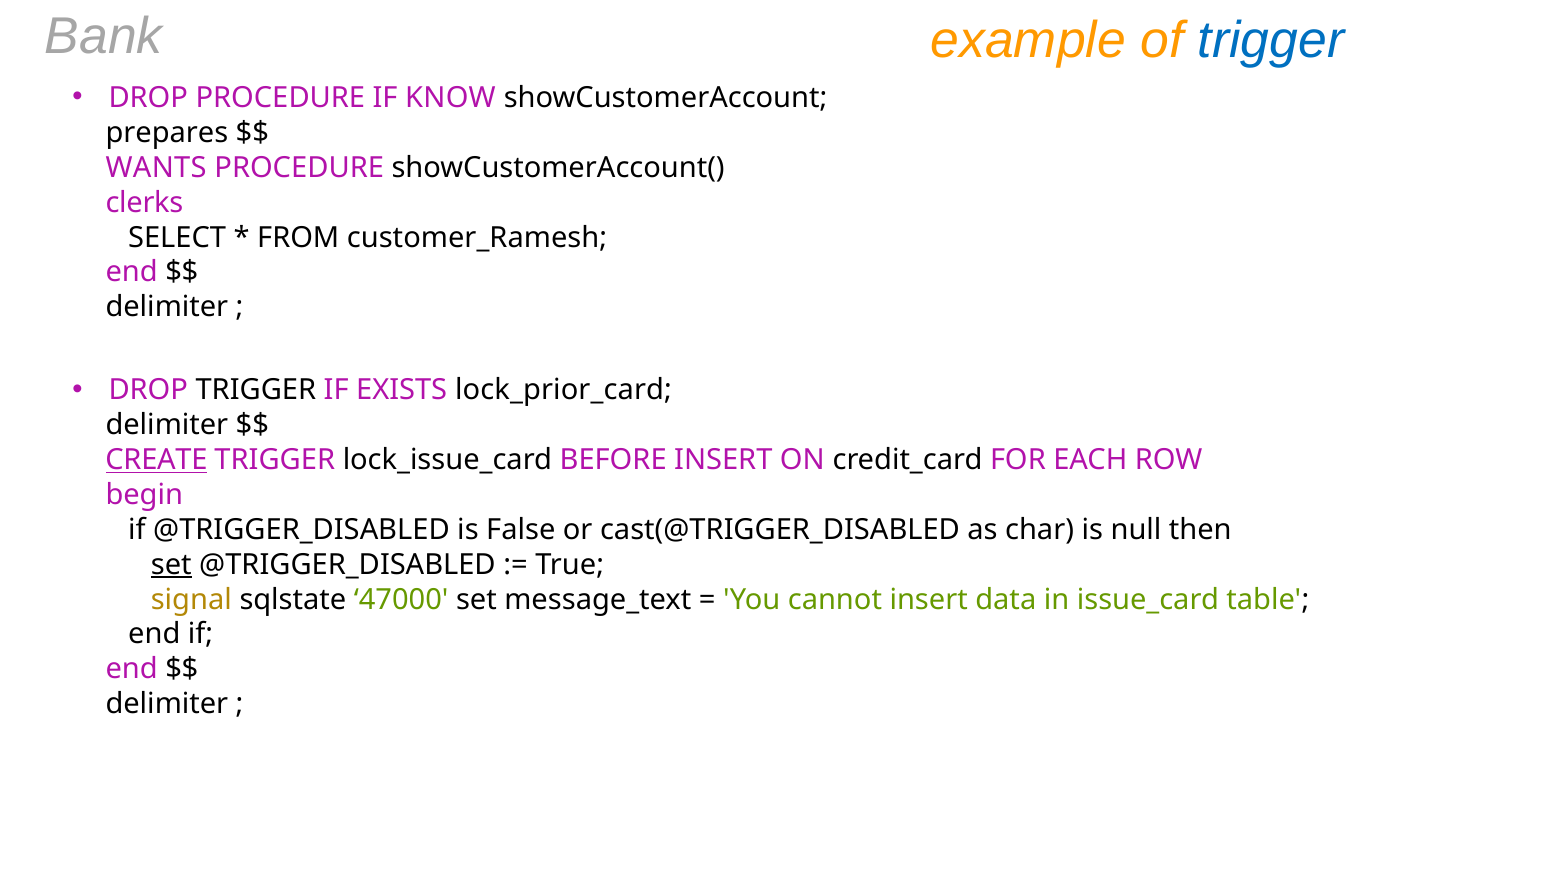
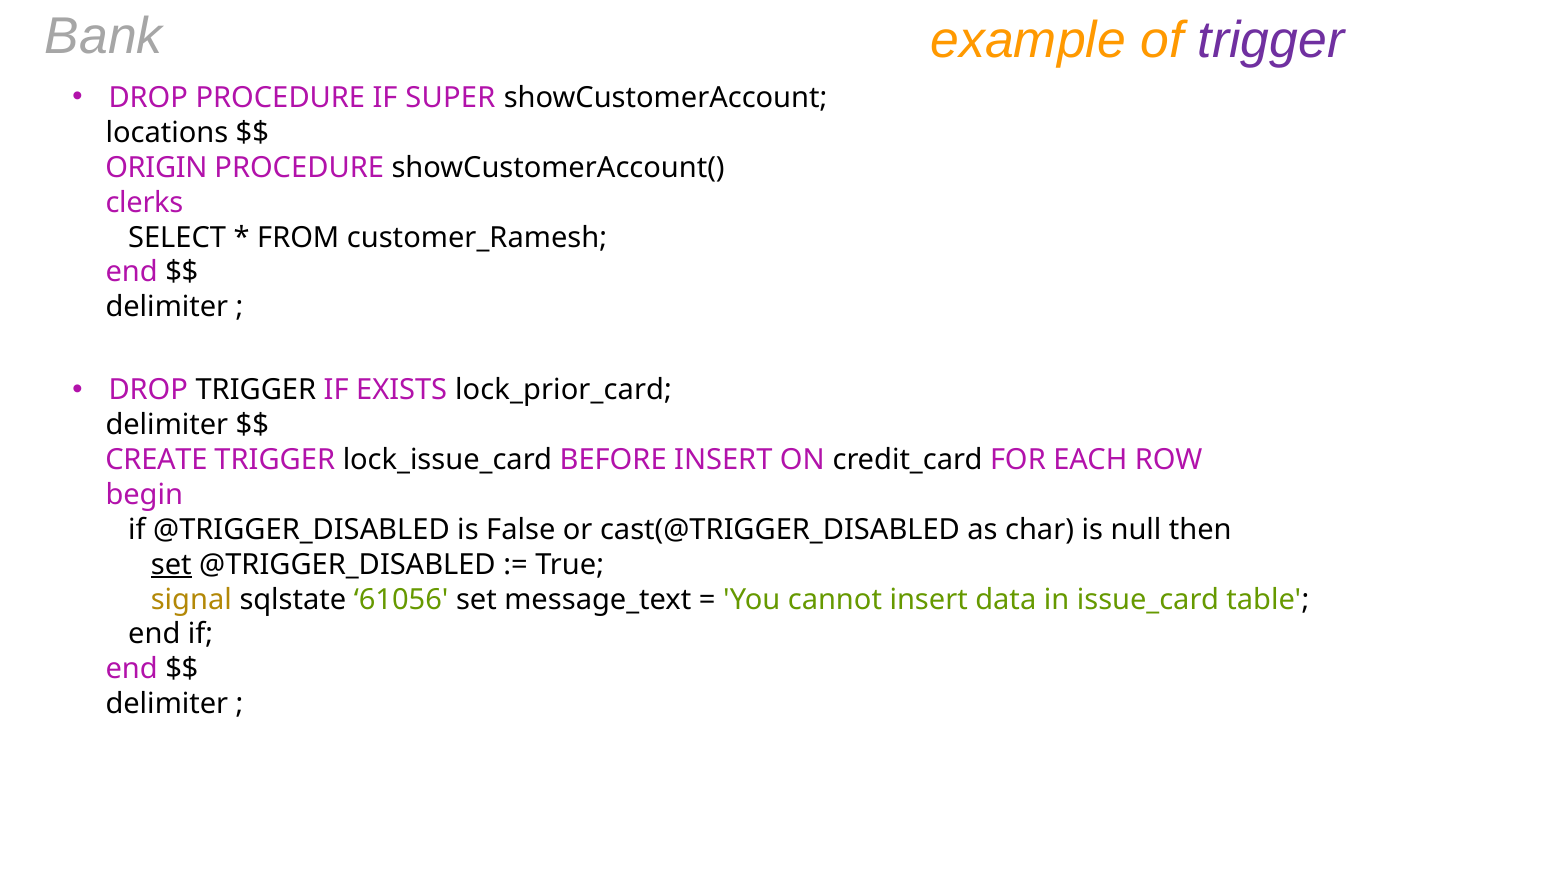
trigger at (1271, 40) colour: blue -> purple
KNOW: KNOW -> SUPER
prepares: prepares -> locations
WANTS: WANTS -> ORIGIN
CREATE underline: present -> none
47000: 47000 -> 61056
